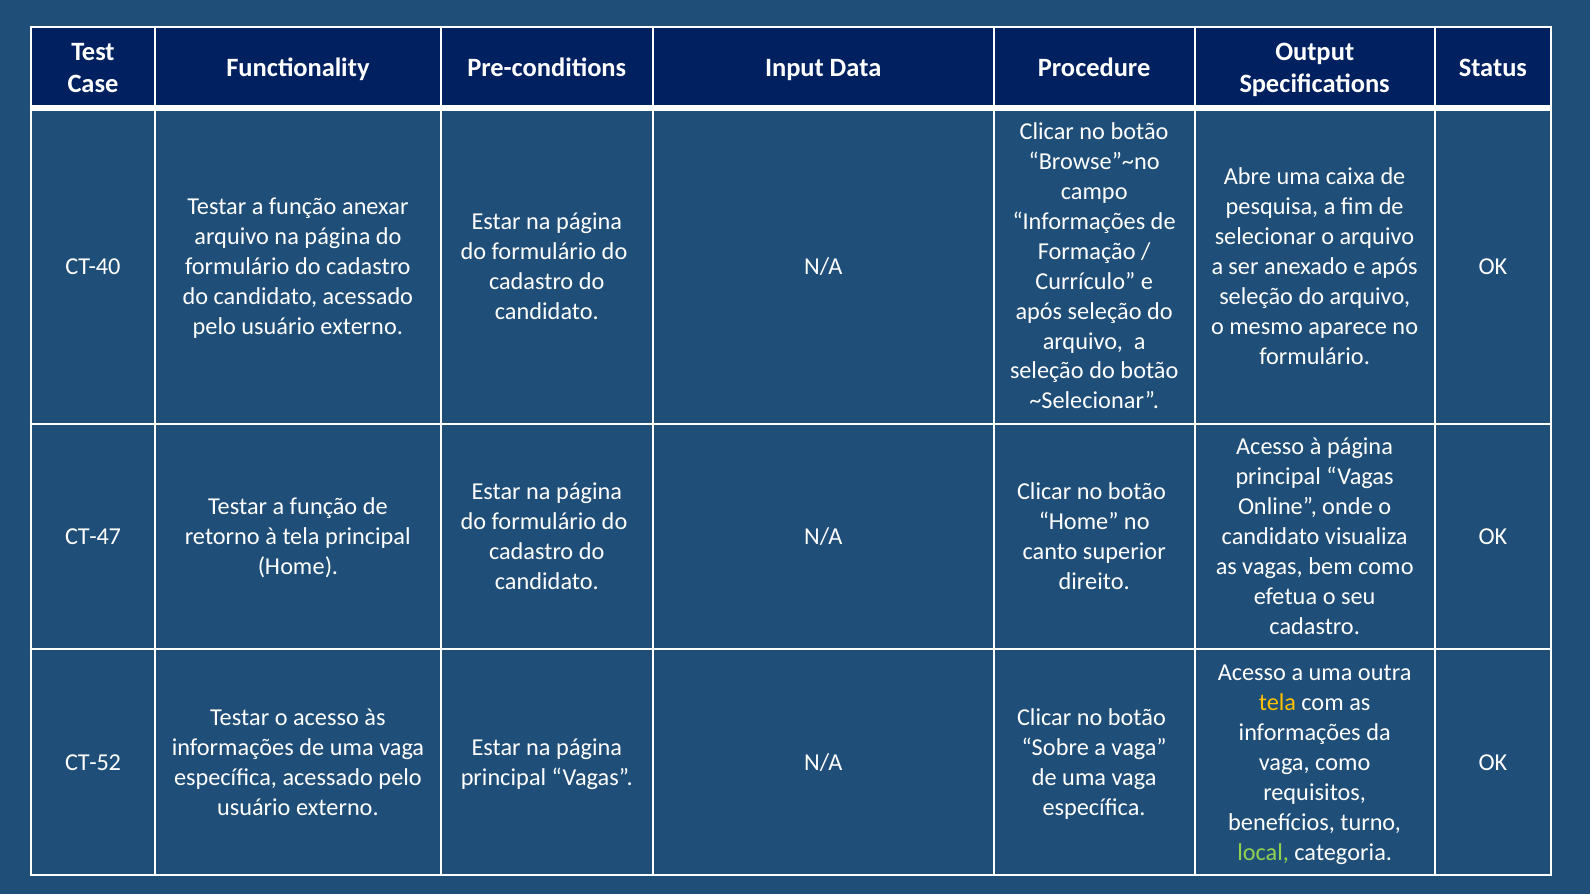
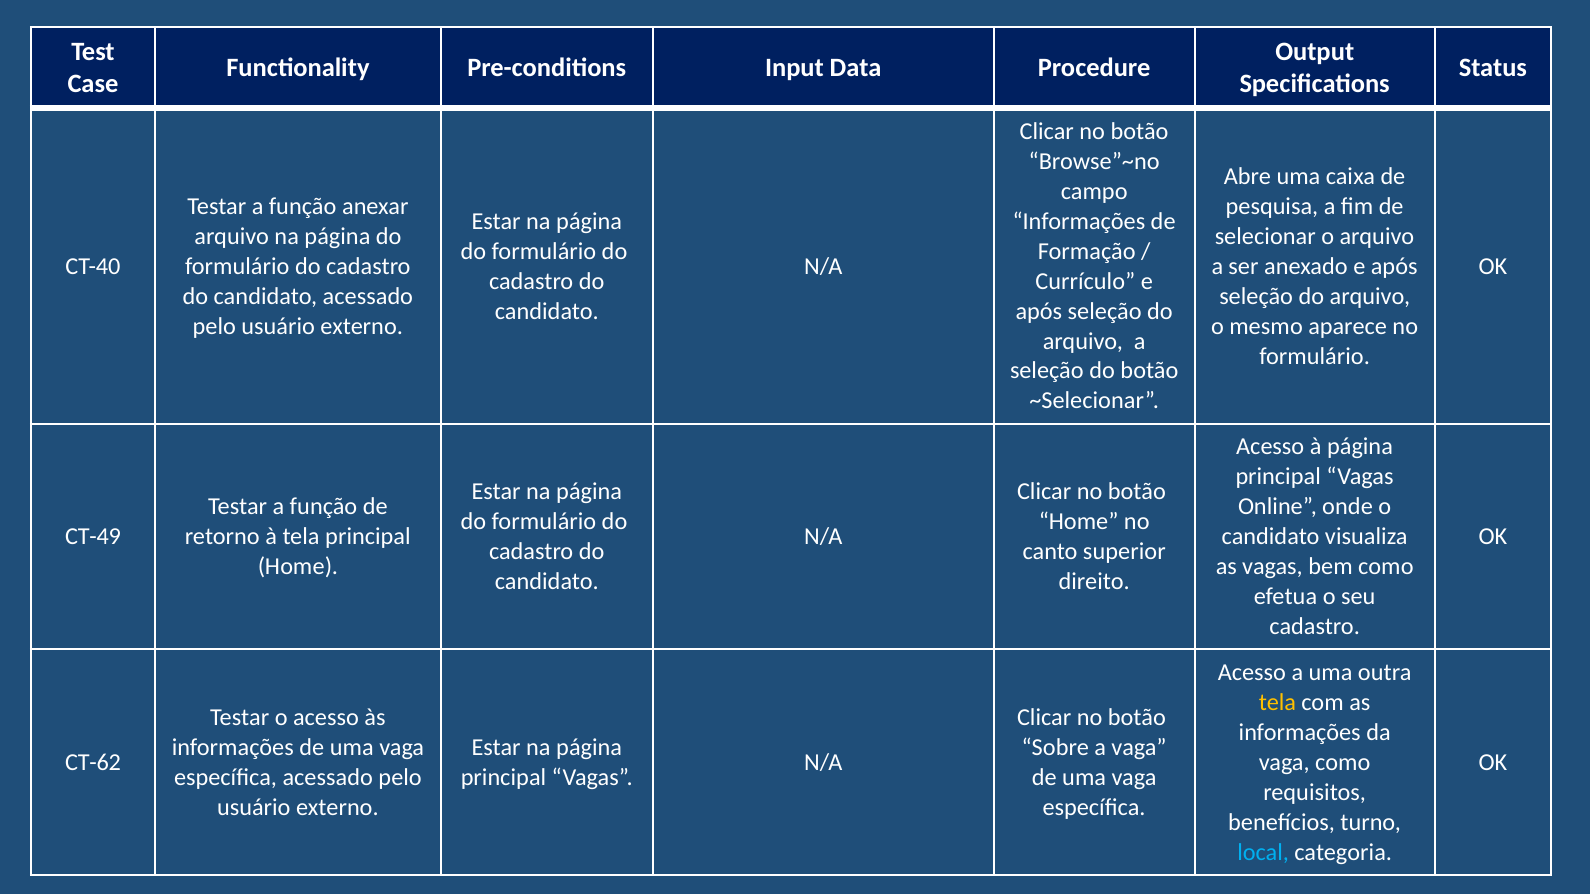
CT-47: CT-47 -> CT-49
CT-52: CT-52 -> CT-62
local colour: light green -> light blue
